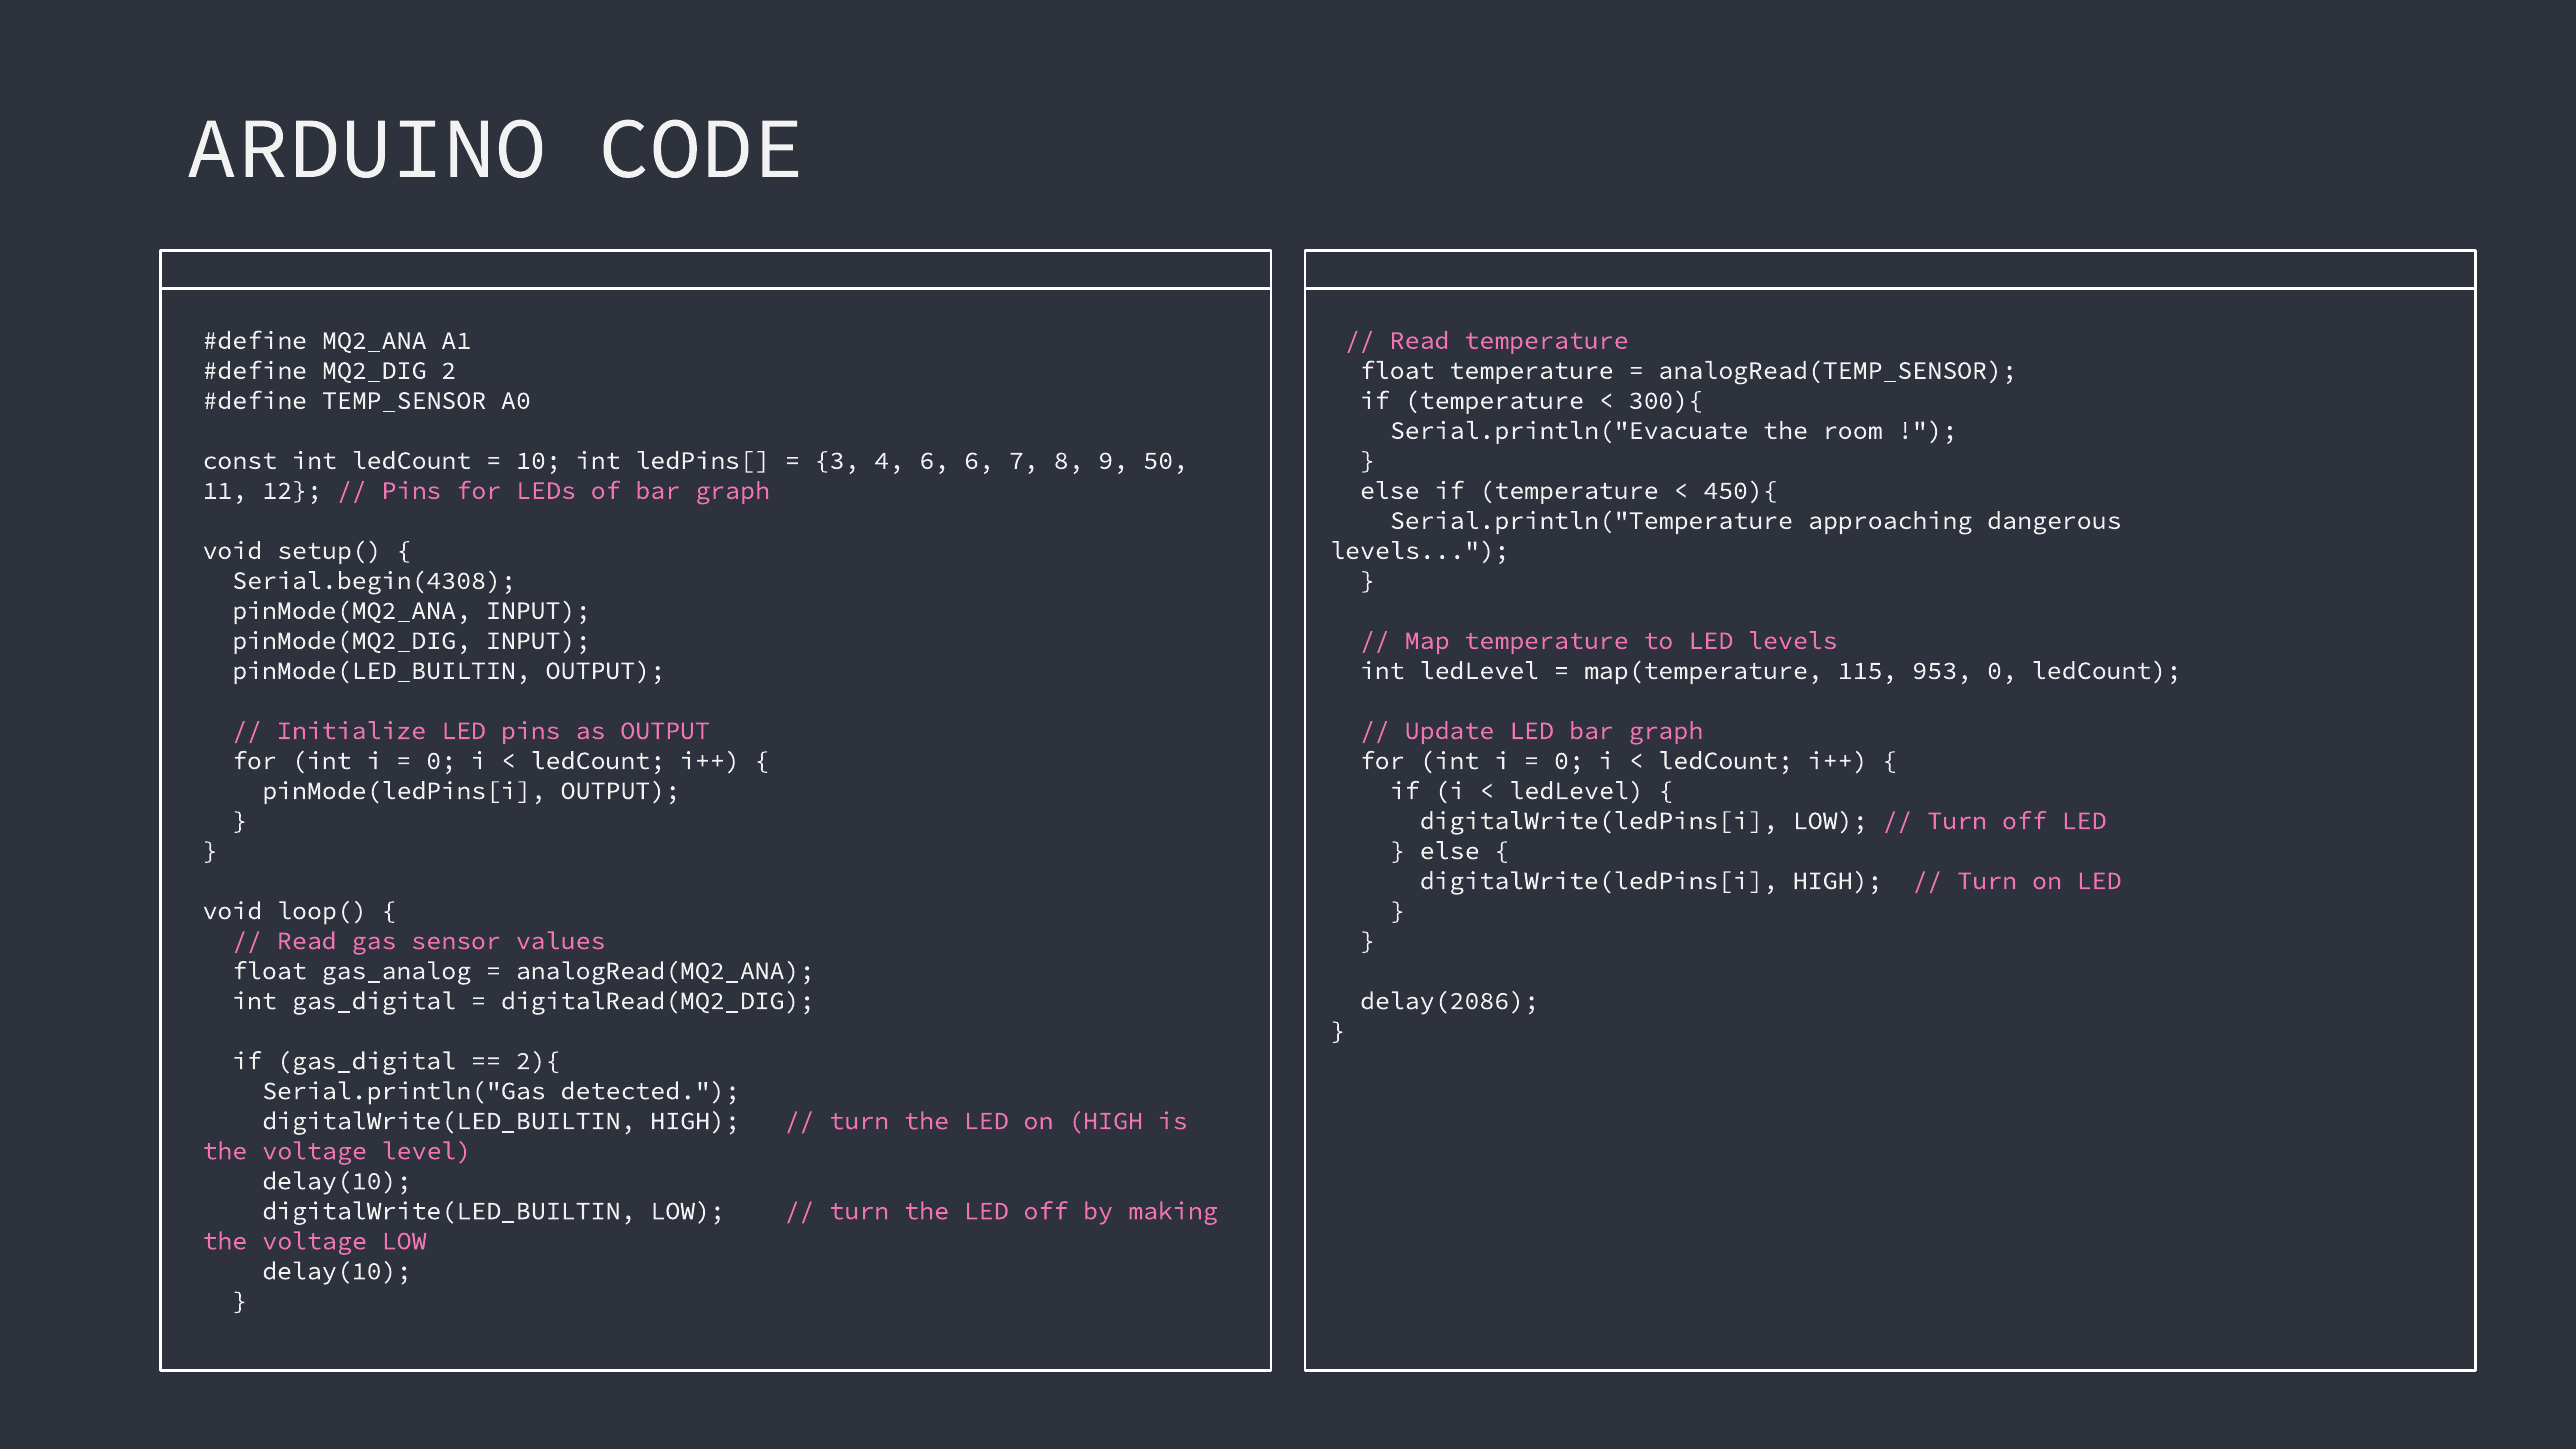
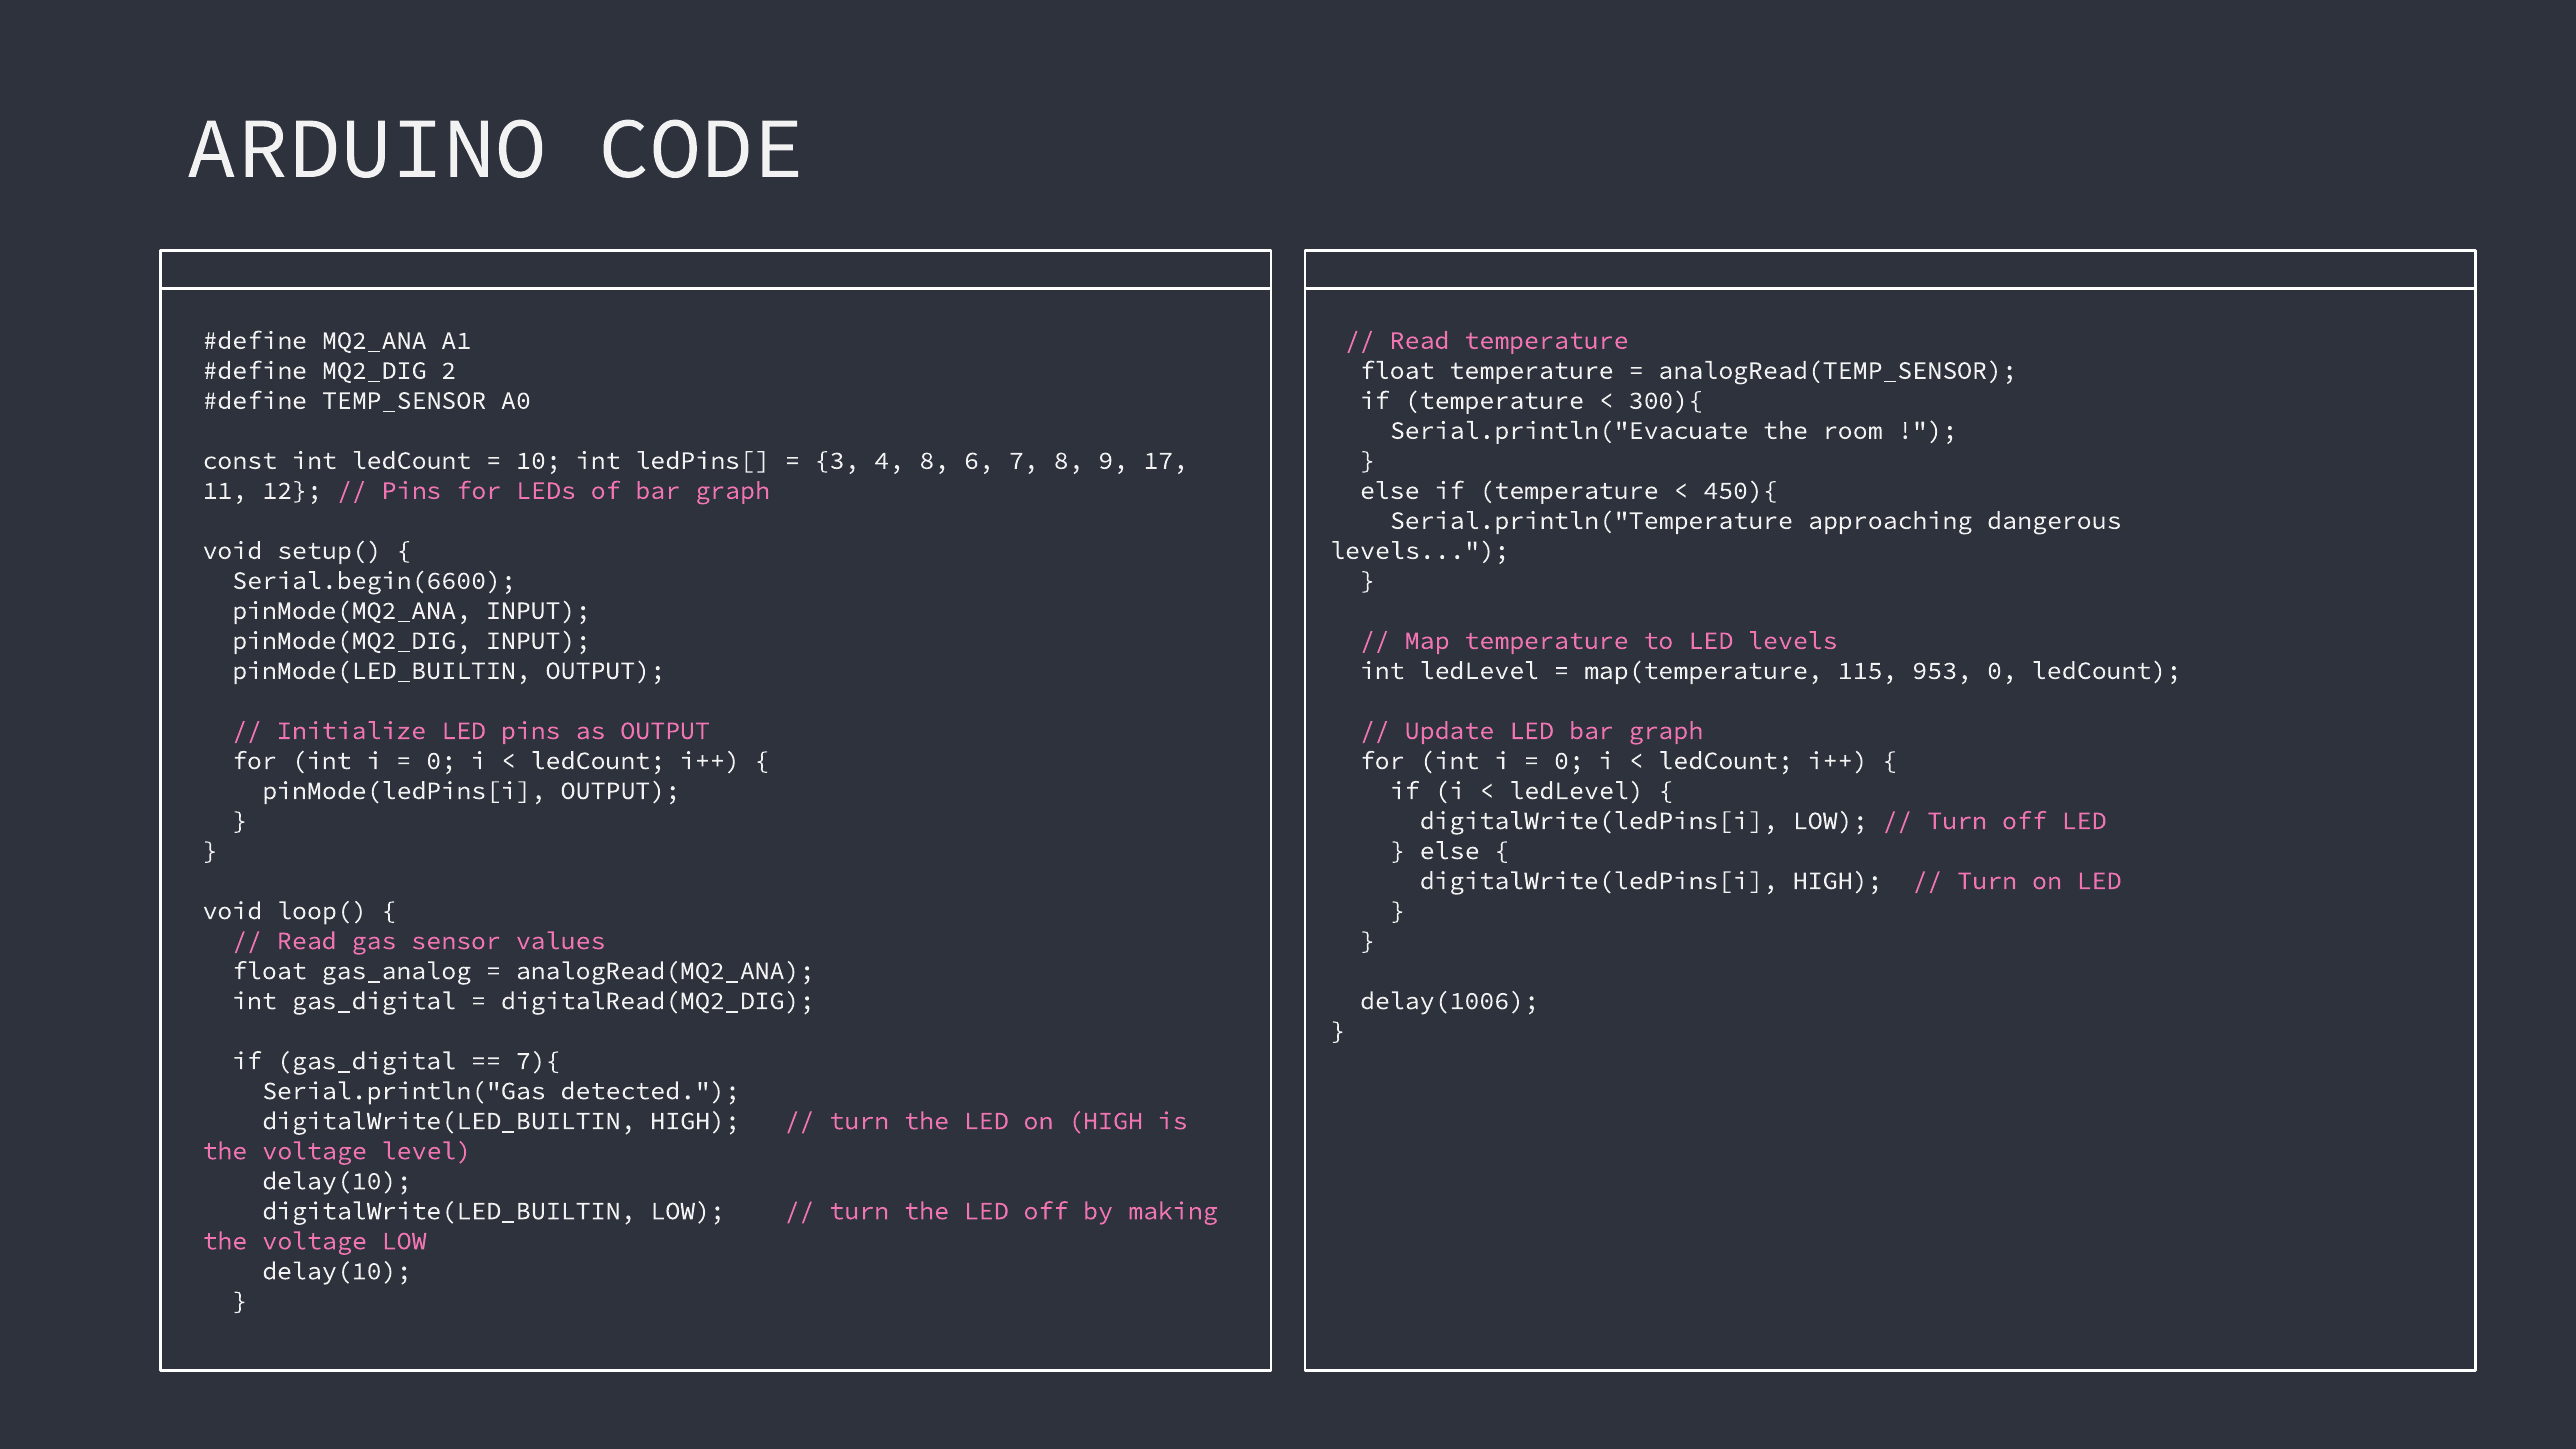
4 6: 6 -> 8
50: 50 -> 17
Serial.begin(4308: Serial.begin(4308 -> Serial.begin(6600
delay(2086: delay(2086 -> delay(1006
2){: 2){ -> 7){
